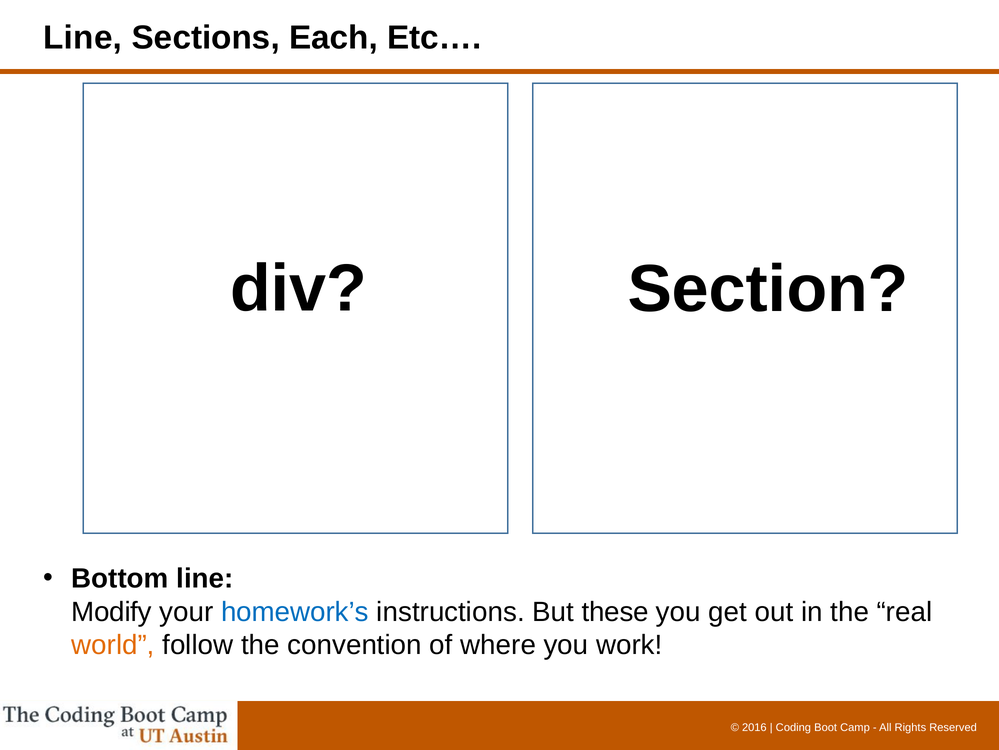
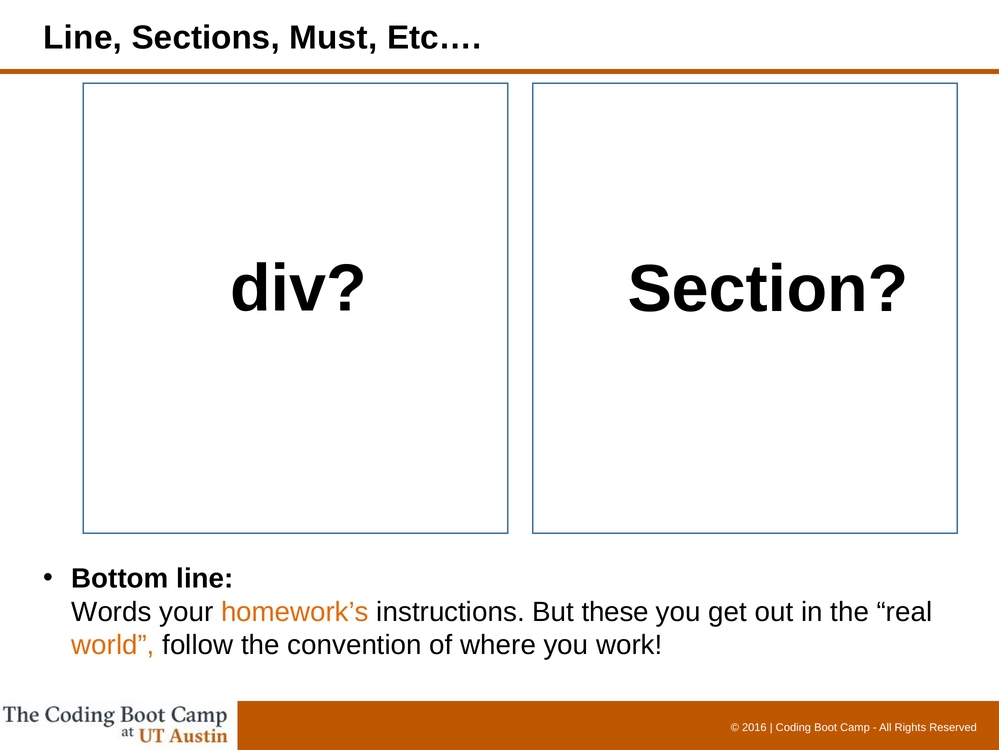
Each: Each -> Must
Modify: Modify -> Words
homework’s colour: blue -> orange
